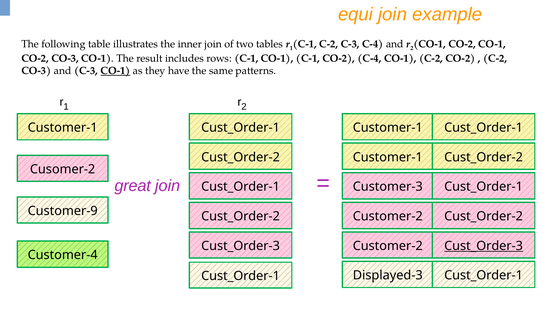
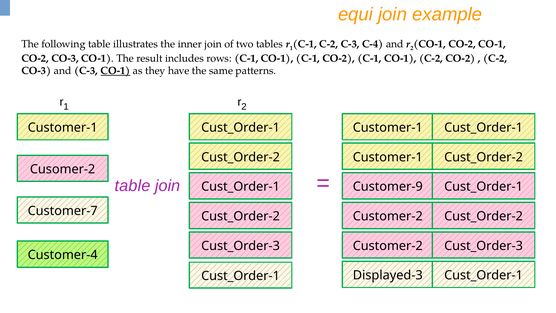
CO-2 C-4: C-4 -> C-1
great at (133, 185): great -> table
Customer-3: Customer-3 -> Customer-9
Customer-9: Customer-9 -> Customer-7
Cust_Order-3 at (484, 246) underline: present -> none
